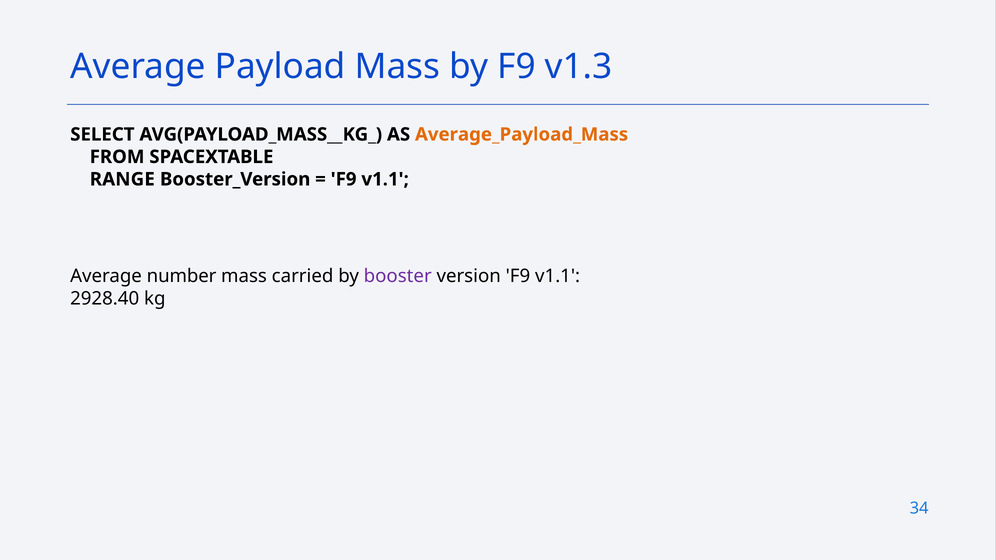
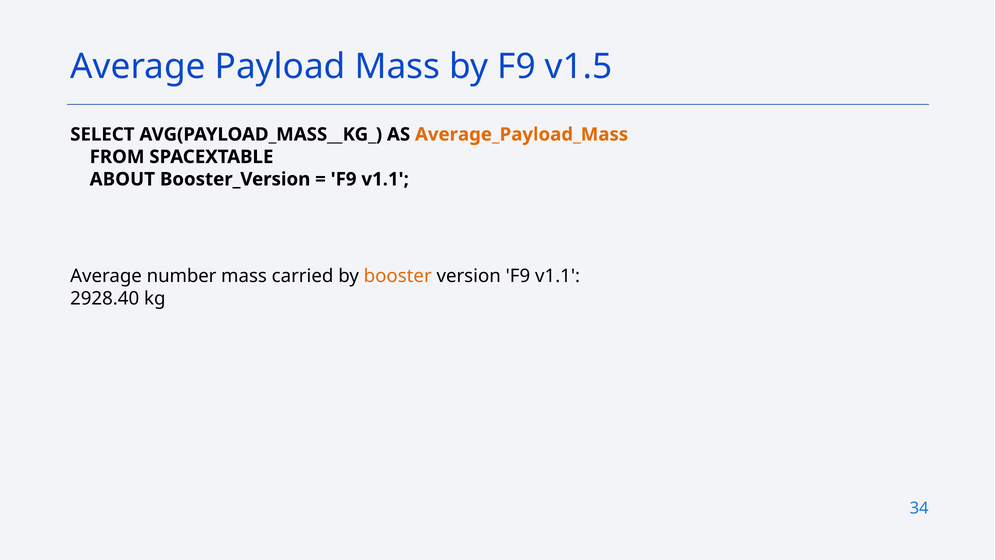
v1.3: v1.3 -> v1.5
RANGE: RANGE -> ABOUT
booster colour: purple -> orange
